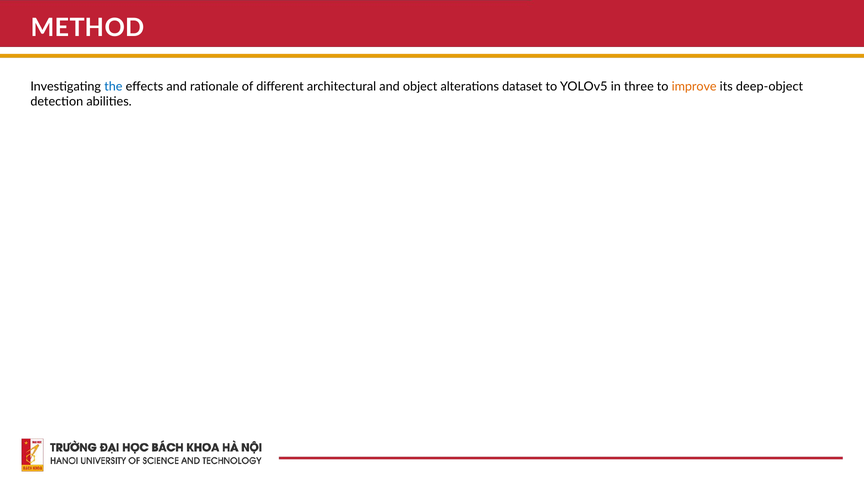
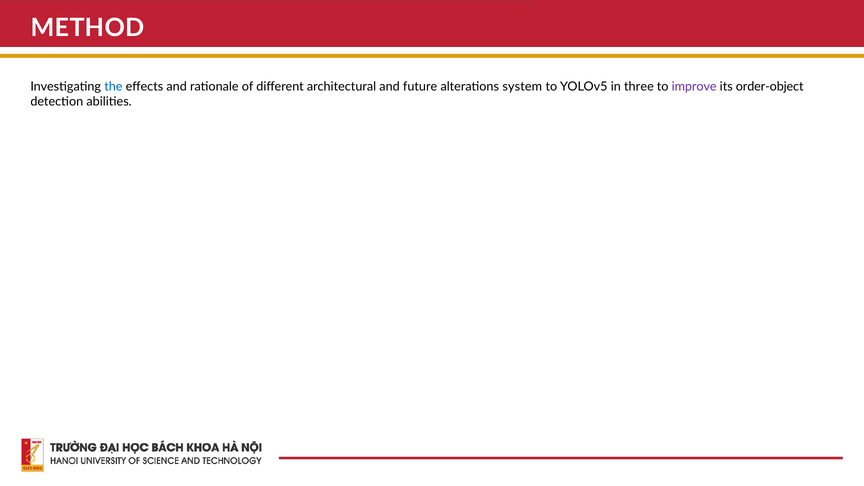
object: object -> future
dataset: dataset -> system
improve colour: orange -> purple
deep-object: deep-object -> order-object
